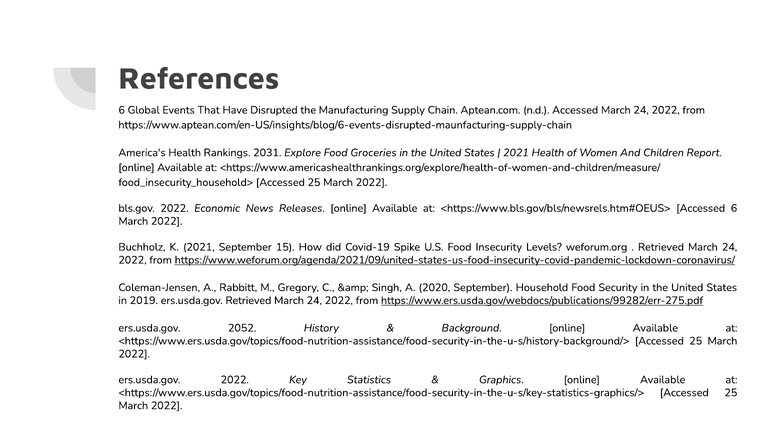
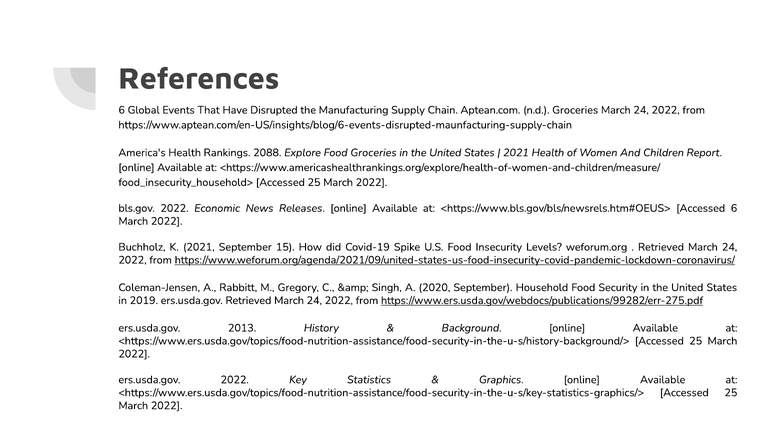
n.d Accessed: Accessed -> Groceries
2031: 2031 -> 2088
2052: 2052 -> 2013
